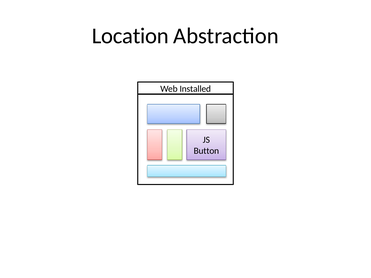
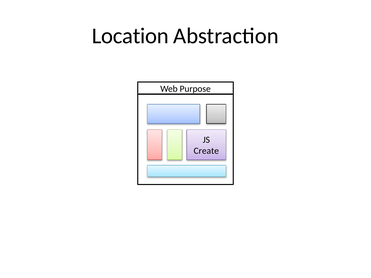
Installed: Installed -> Purpose
Button: Button -> Create
